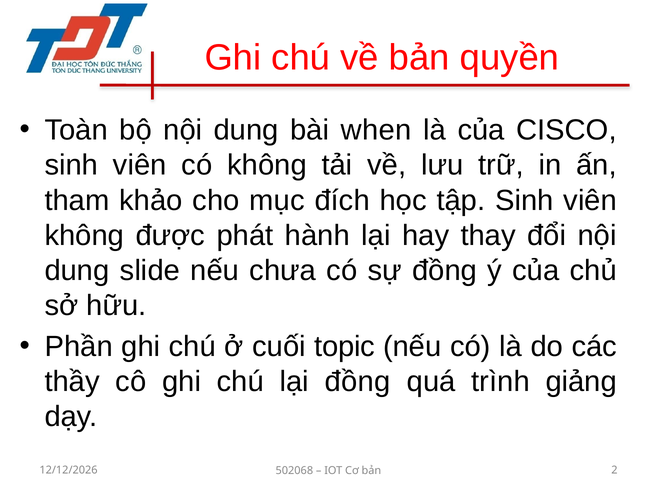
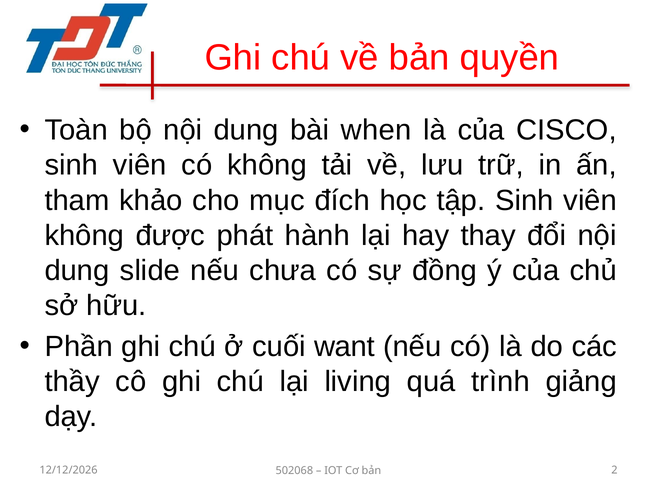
topic: topic -> want
lại đồng: đồng -> living
